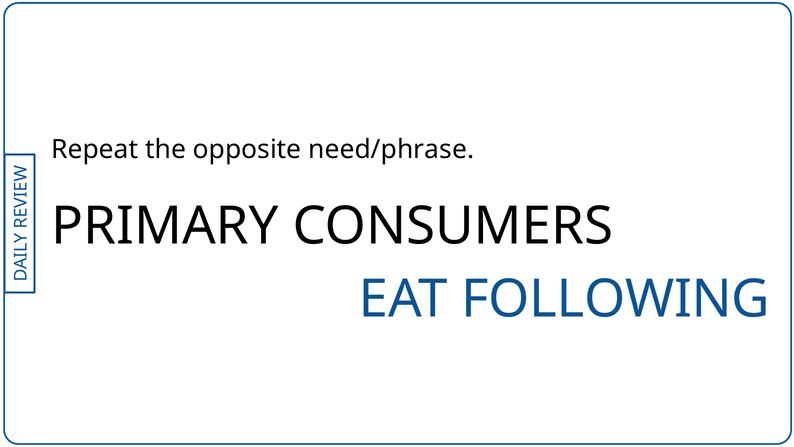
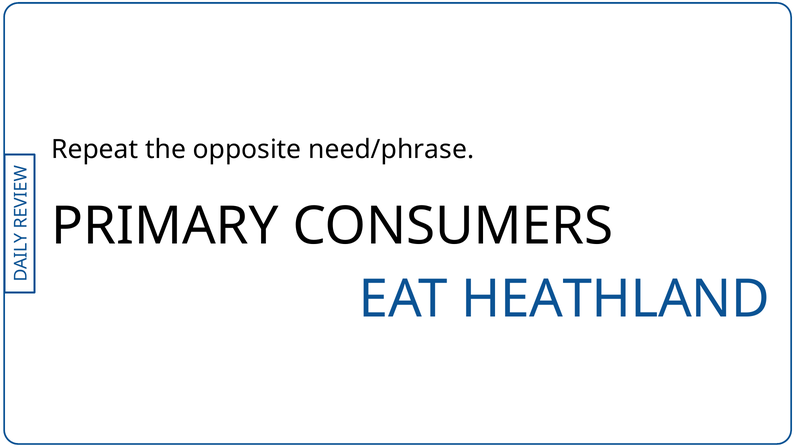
FOLLOWING: FOLLOWING -> HEATHLAND
